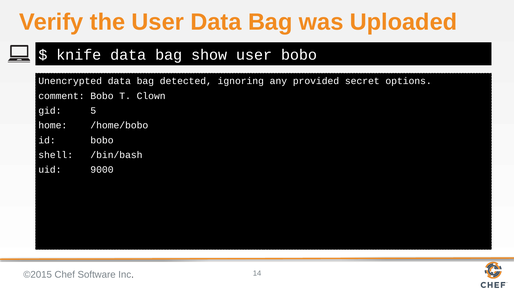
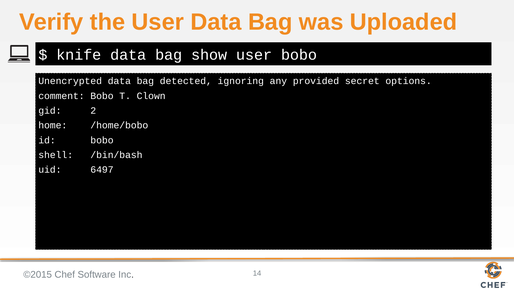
5: 5 -> 2
9000: 9000 -> 6497
